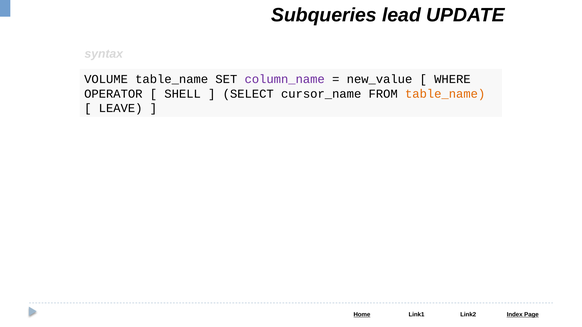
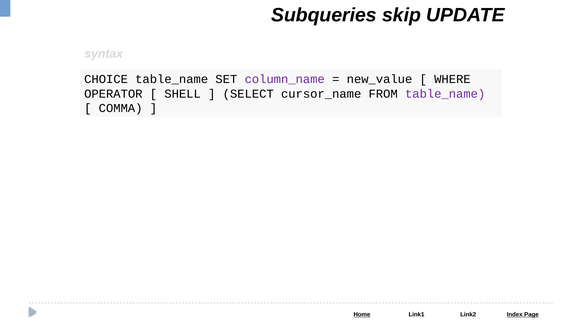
lead: lead -> skip
VOLUME: VOLUME -> CHOICE
table_name at (445, 94) colour: orange -> purple
LEAVE: LEAVE -> COMMA
